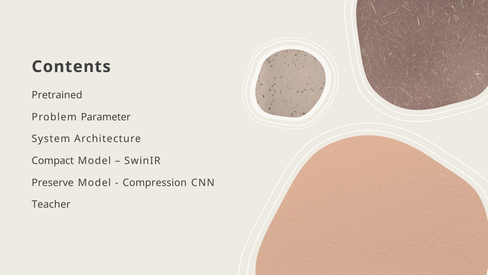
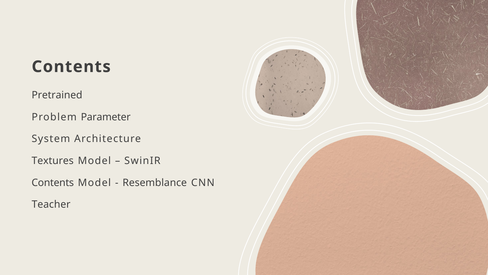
Compact: Compact -> Textures
Preserve at (53, 182): Preserve -> Contents
Compression: Compression -> Resemblance
